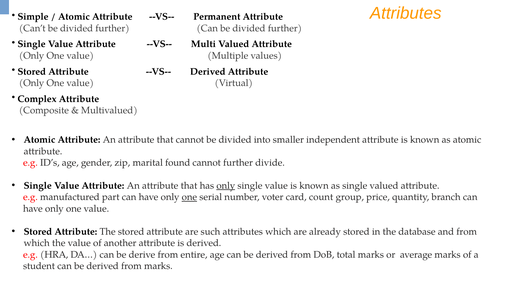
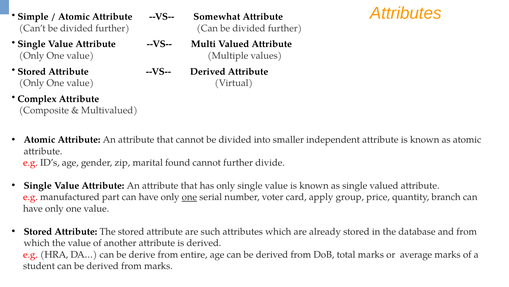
Permanent: Permanent -> Somewhat
only at (226, 185) underline: present -> none
count: count -> apply
